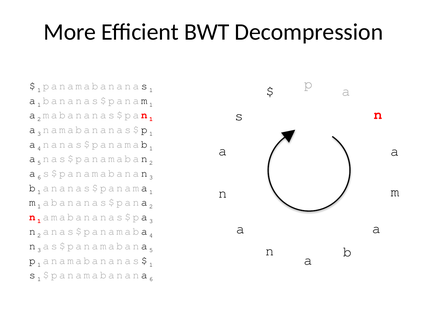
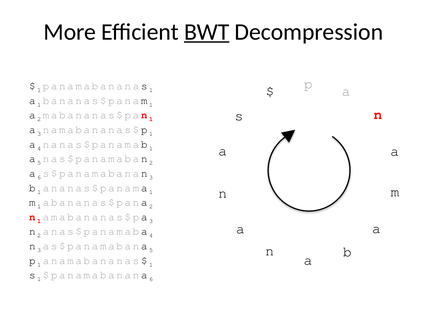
BWT underline: none -> present
